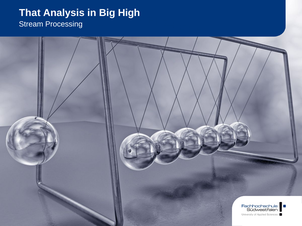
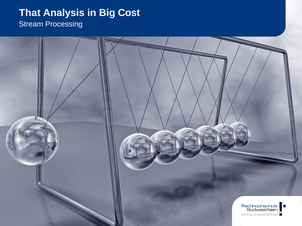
High: High -> Cost
